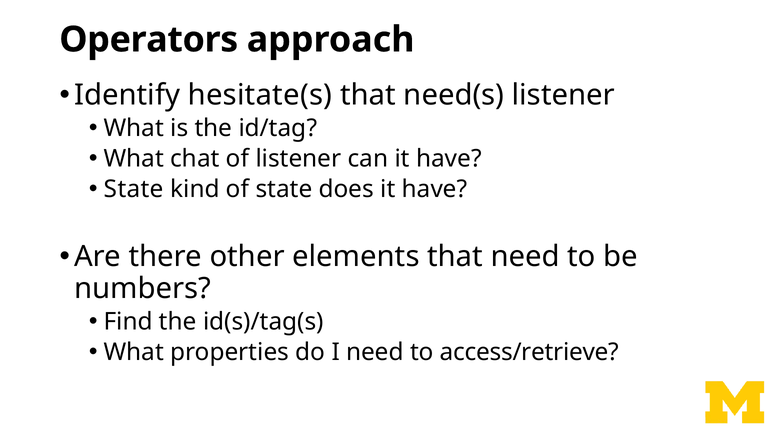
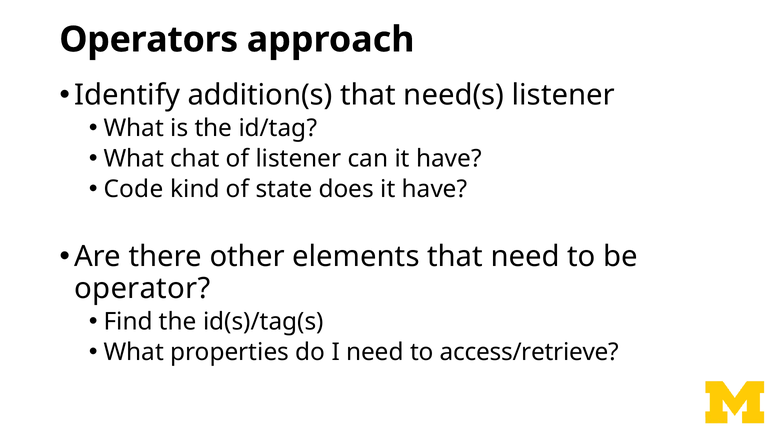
hesitate(s: hesitate(s -> addition(s
State at (134, 189): State -> Code
numbers: numbers -> operator
